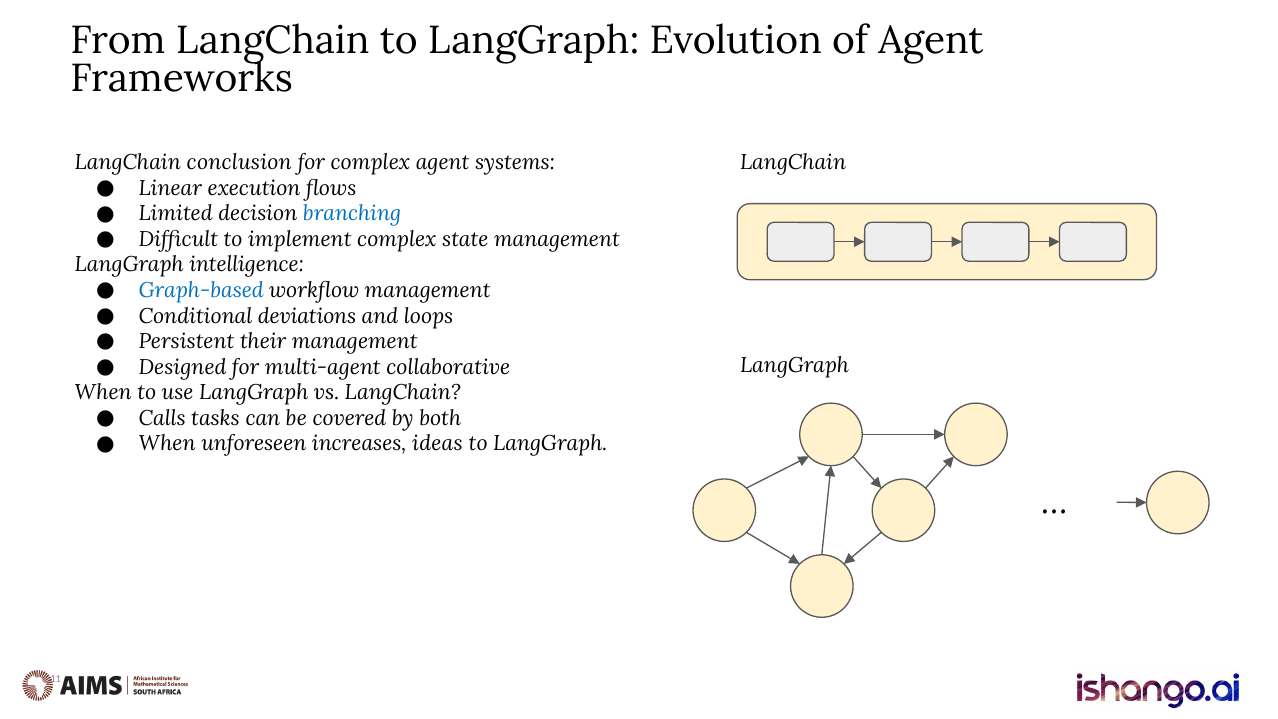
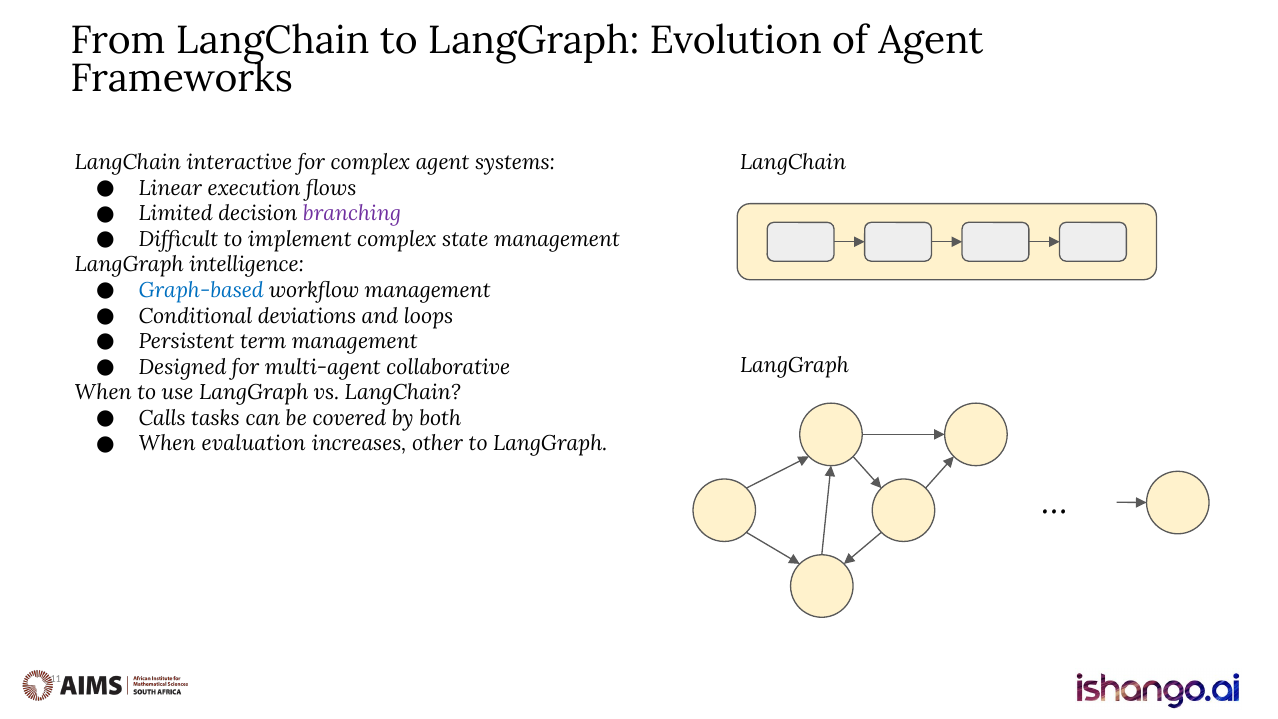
conclusion: conclusion -> interactive
branching colour: blue -> purple
their: their -> term
unforeseen: unforeseen -> evaluation
ideas: ideas -> other
